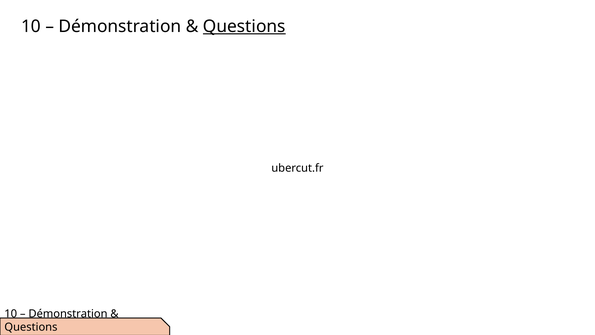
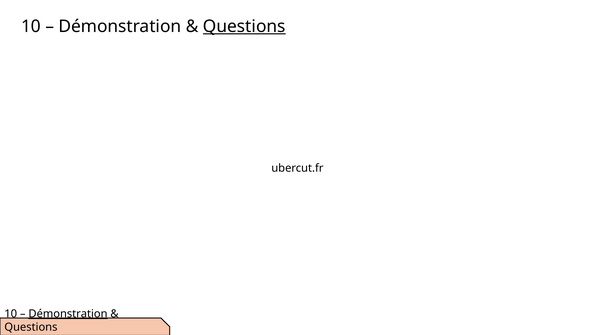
Démonstration at (68, 314) underline: none -> present
